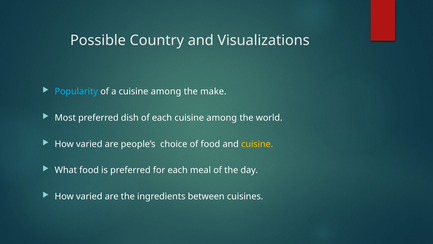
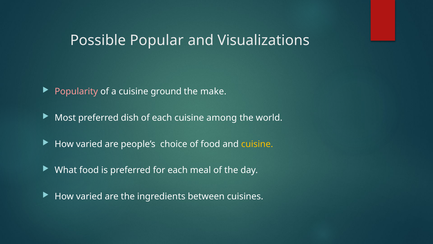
Country: Country -> Popular
Popularity colour: light blue -> pink
a cuisine among: among -> ground
